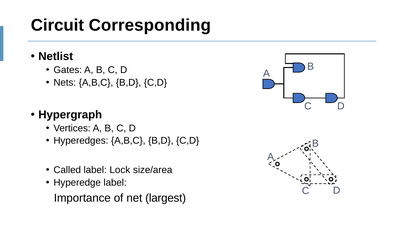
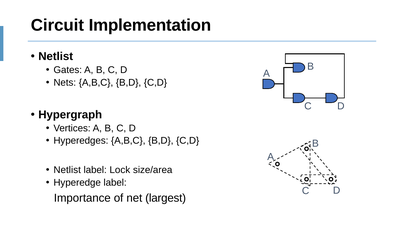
Corresponding: Corresponding -> Implementation
Called at (67, 169): Called -> Netlist
